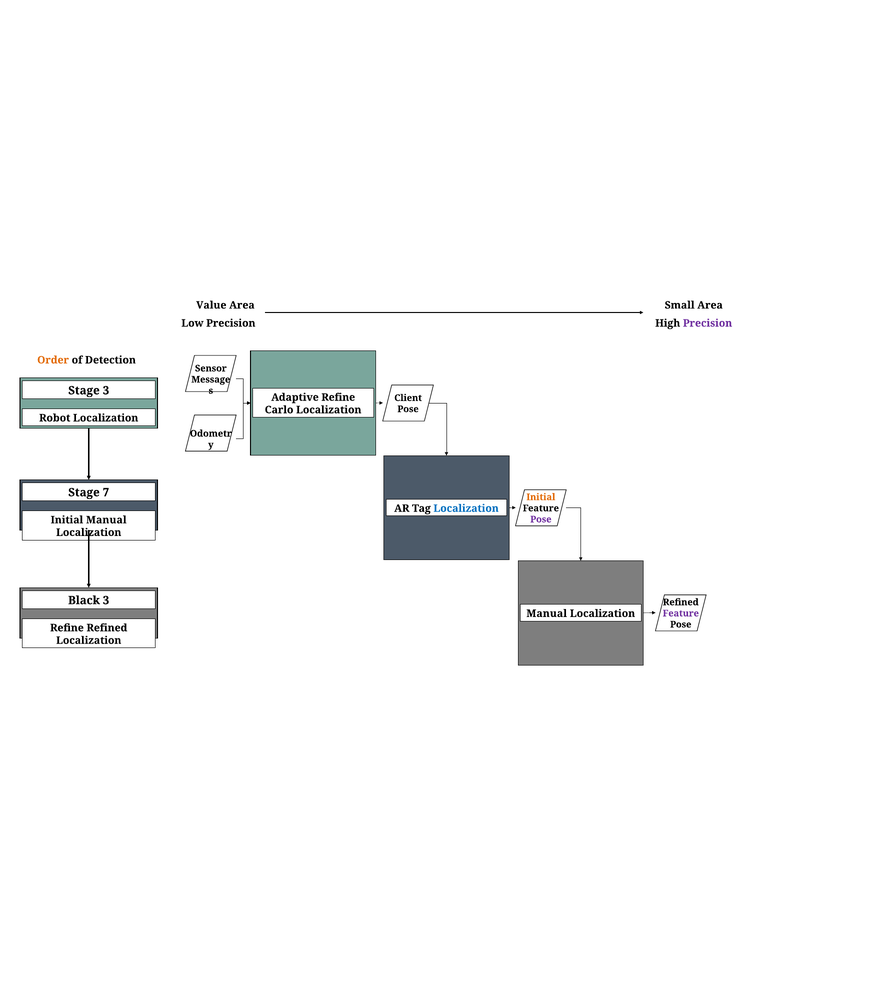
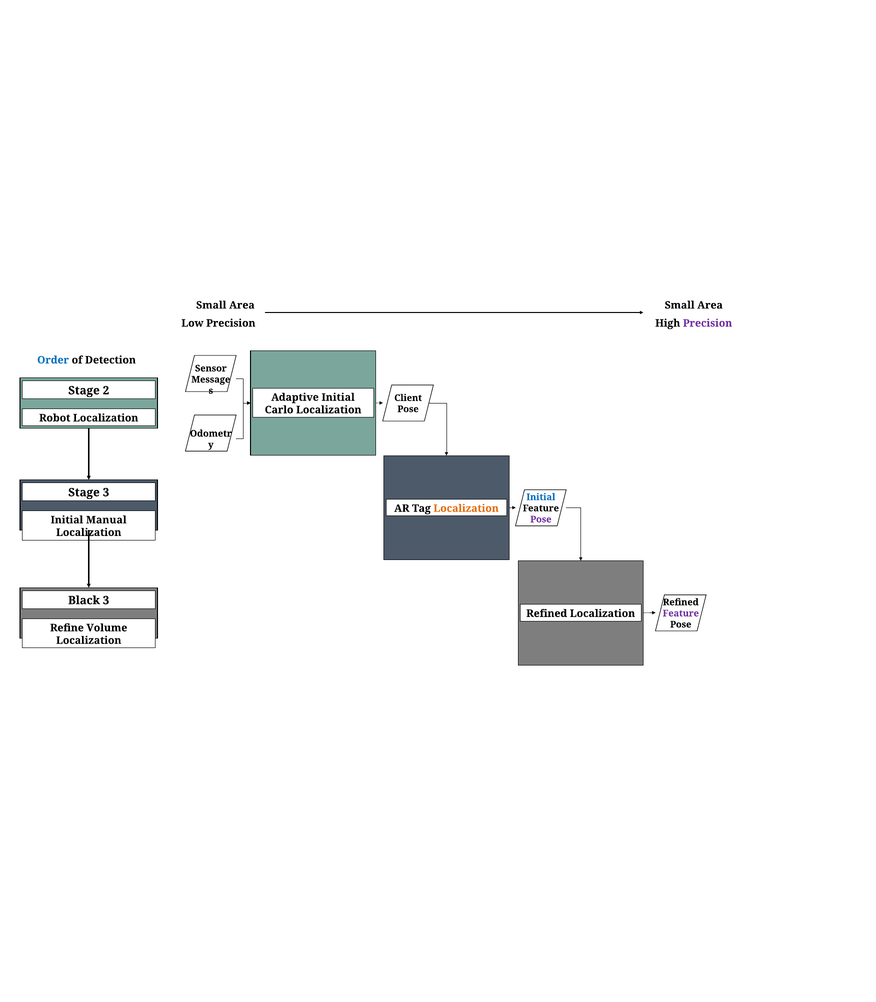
Value at (211, 305): Value -> Small
Order colour: orange -> blue
Stage 3: 3 -> 2
Adaptive Refine: Refine -> Initial
Stage 7: 7 -> 3
Initial at (541, 497) colour: orange -> blue
Localization at (466, 508) colour: blue -> orange
Manual at (547, 613): Manual -> Refined
Refine Refined: Refined -> Volume
